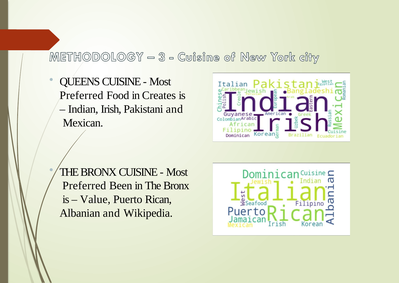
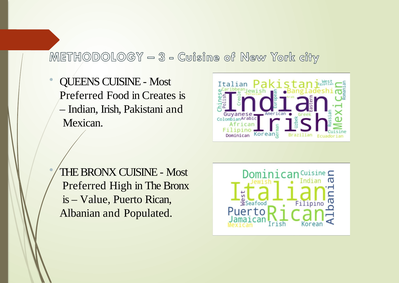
Been: Been -> High
Wikipedia: Wikipedia -> Populated
